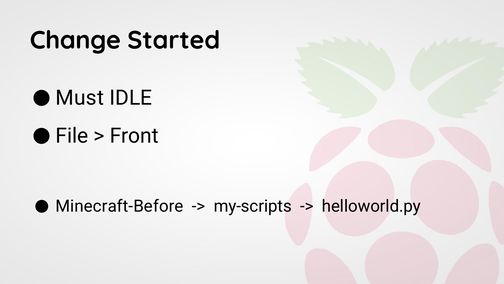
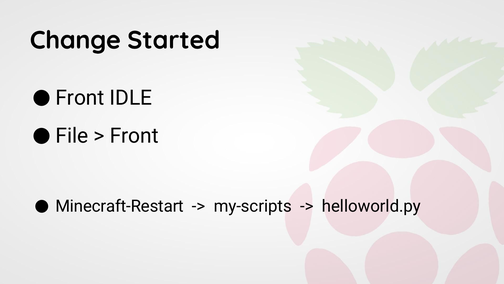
Must at (80, 98): Must -> Front
Minecraft-Before: Minecraft-Before -> Minecraft-Restart
